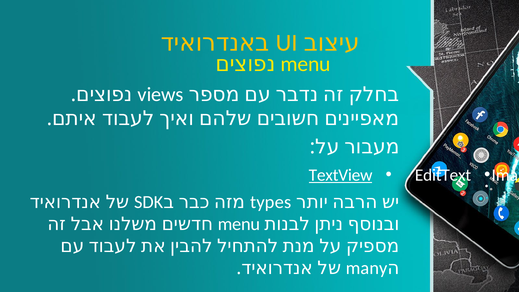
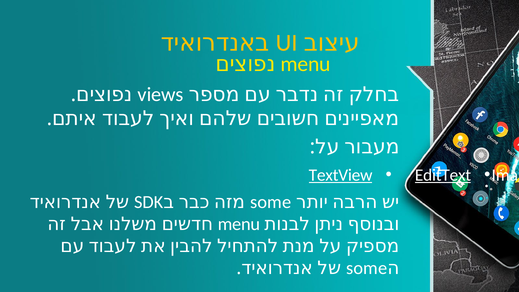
EditText underline: none -> present
types at (271, 202): types -> some
many at (367, 268): many -> some
